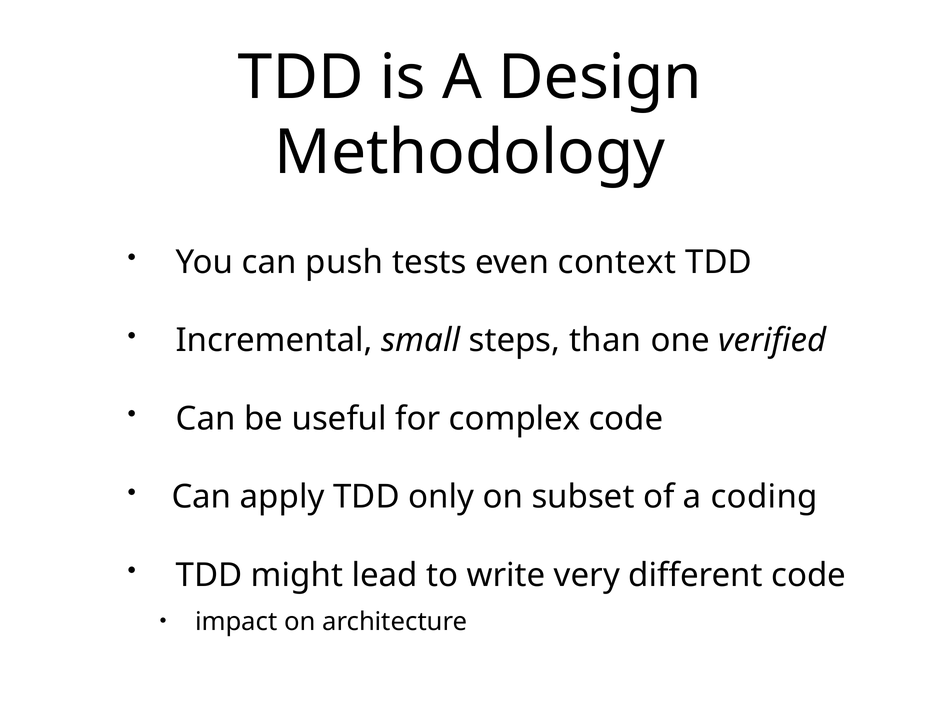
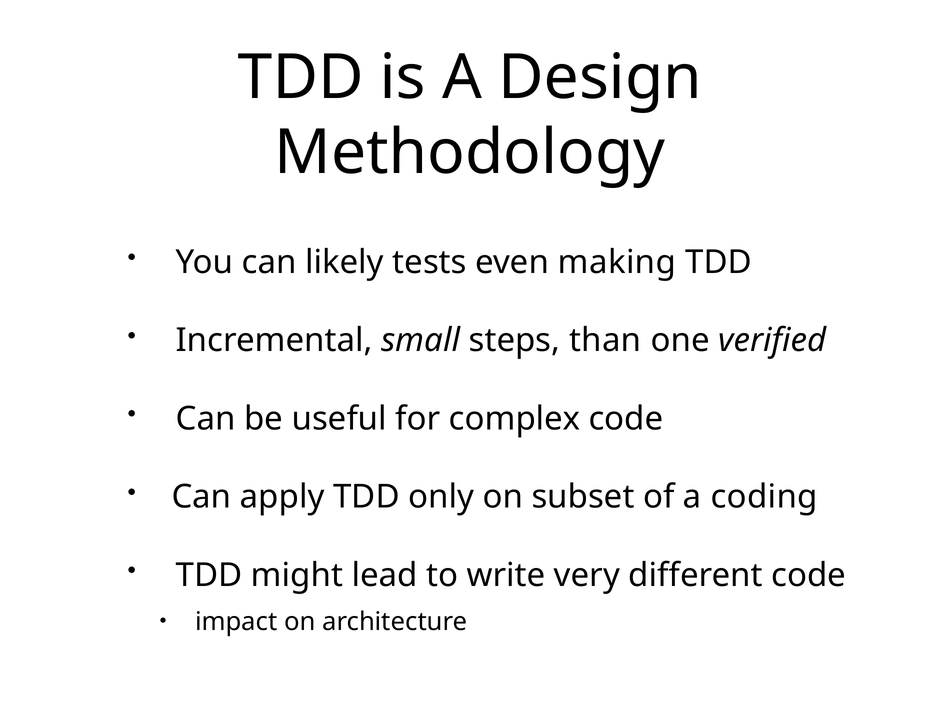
push: push -> likely
context: context -> making
